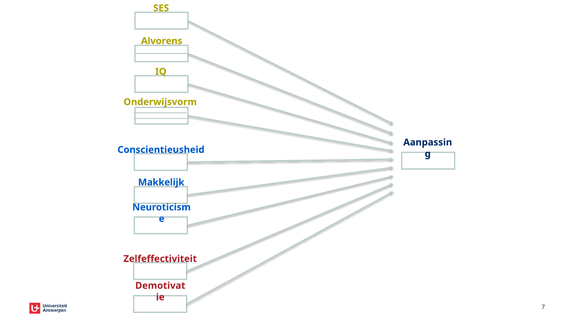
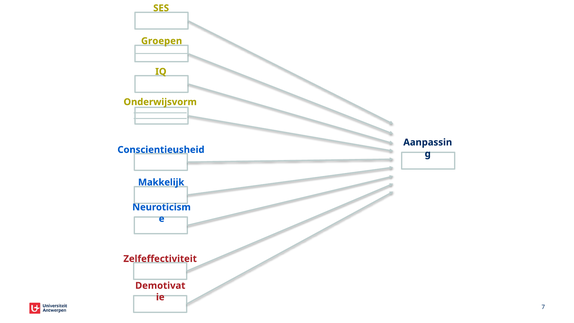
Alvorens: Alvorens -> Groepen
